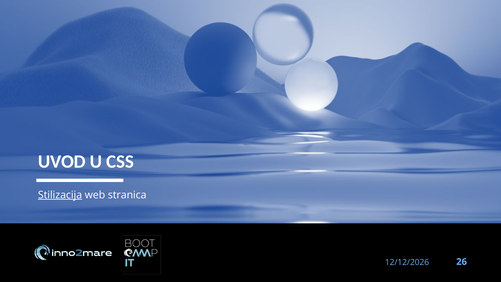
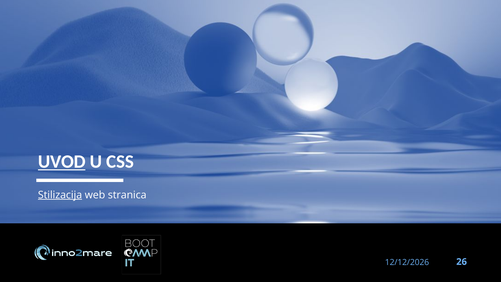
UVOD underline: none -> present
